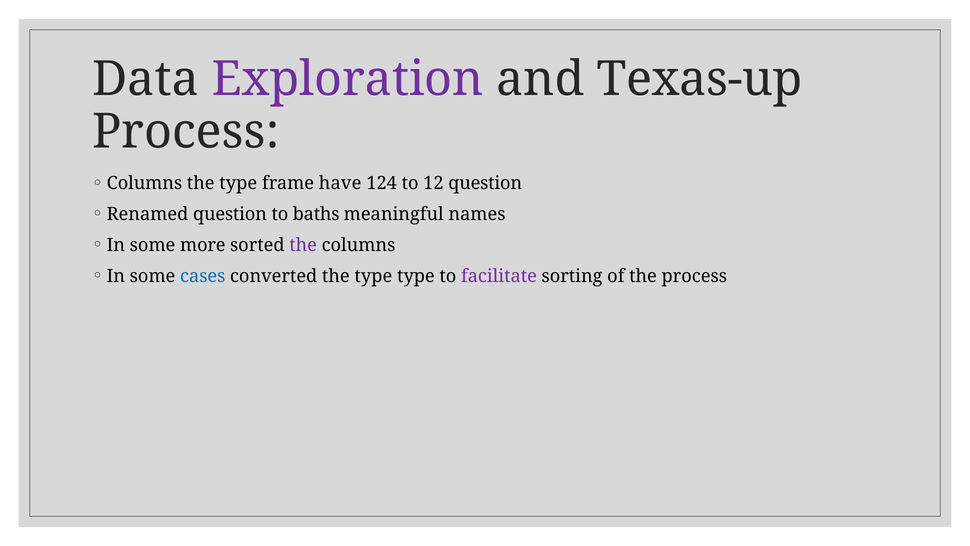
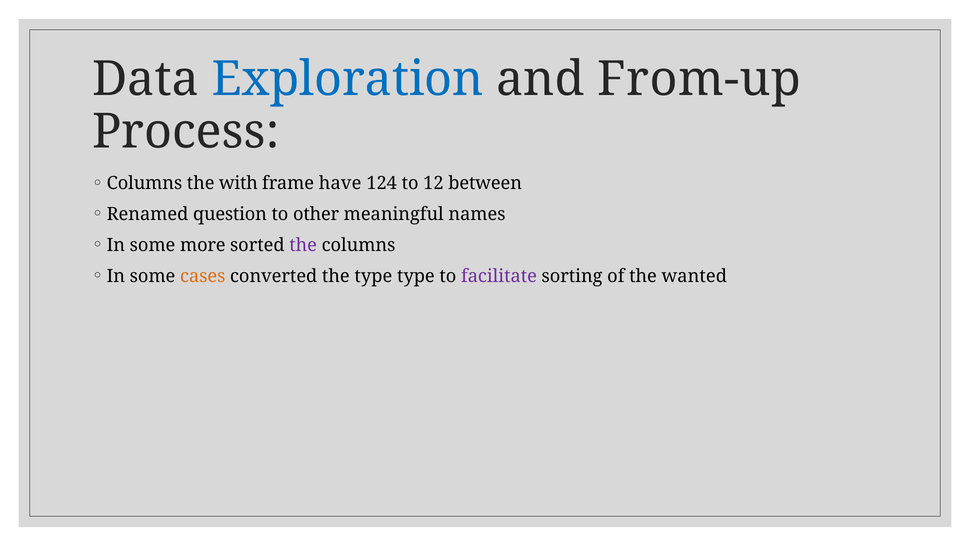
Exploration colour: purple -> blue
Texas-up: Texas-up -> From-up
type at (238, 183): type -> with
12 question: question -> between
baths: baths -> other
cases colour: blue -> orange
the process: process -> wanted
